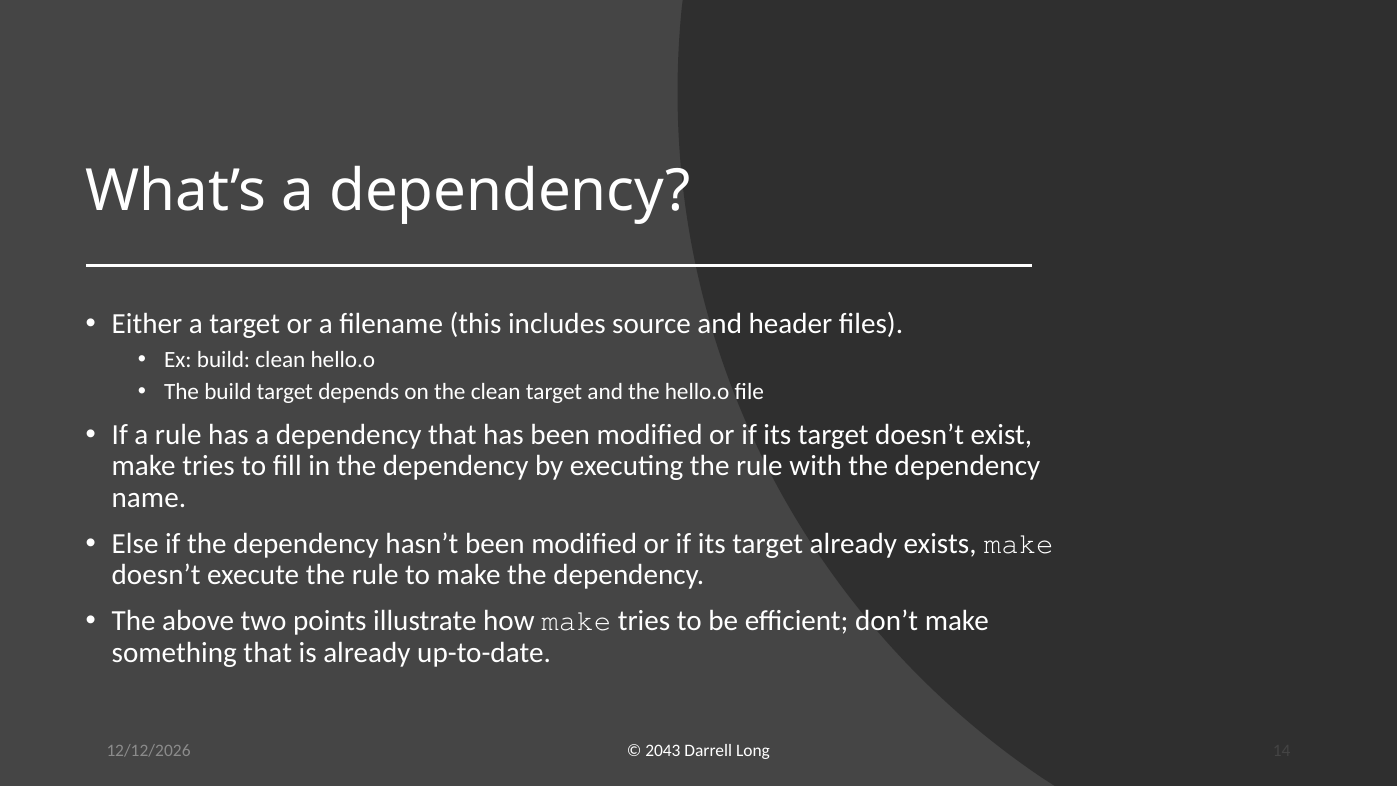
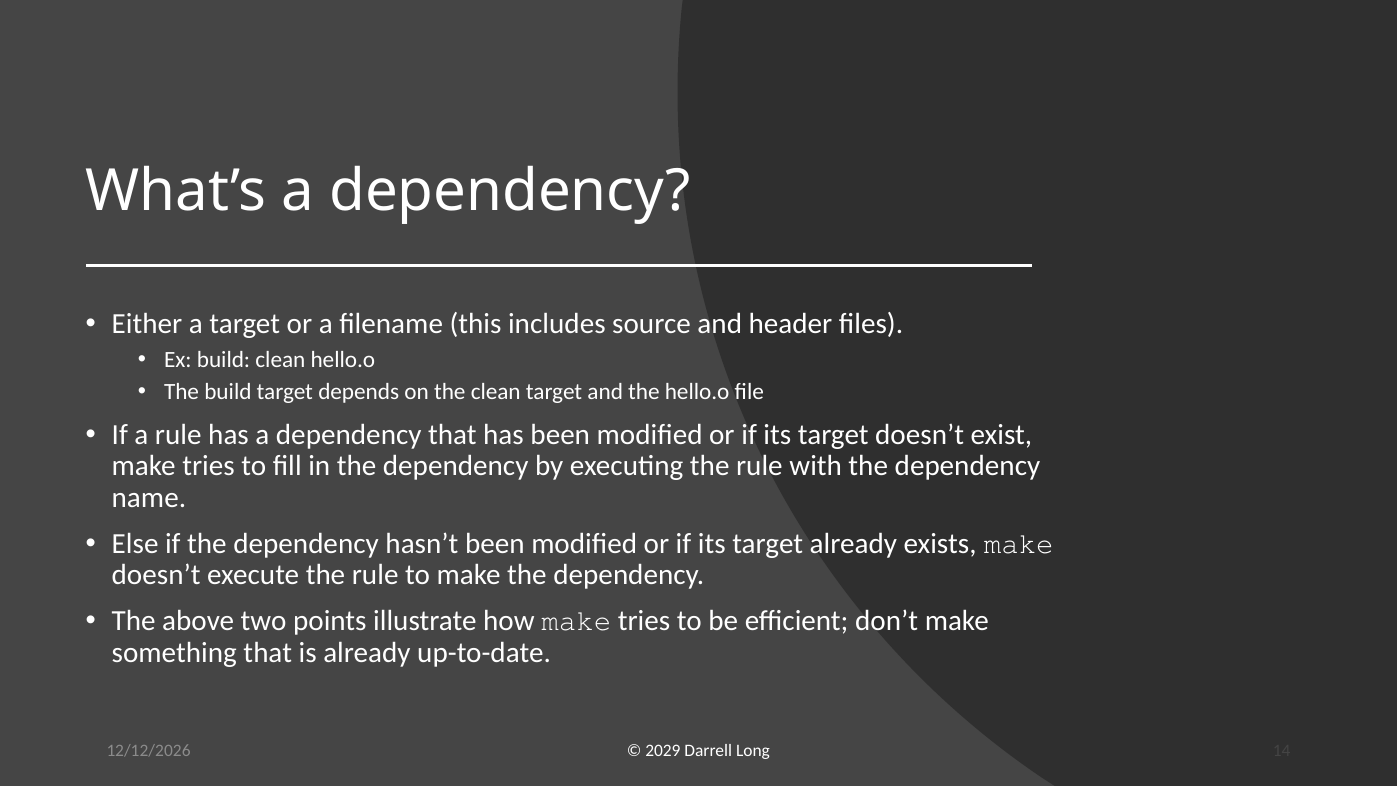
2043: 2043 -> 2029
